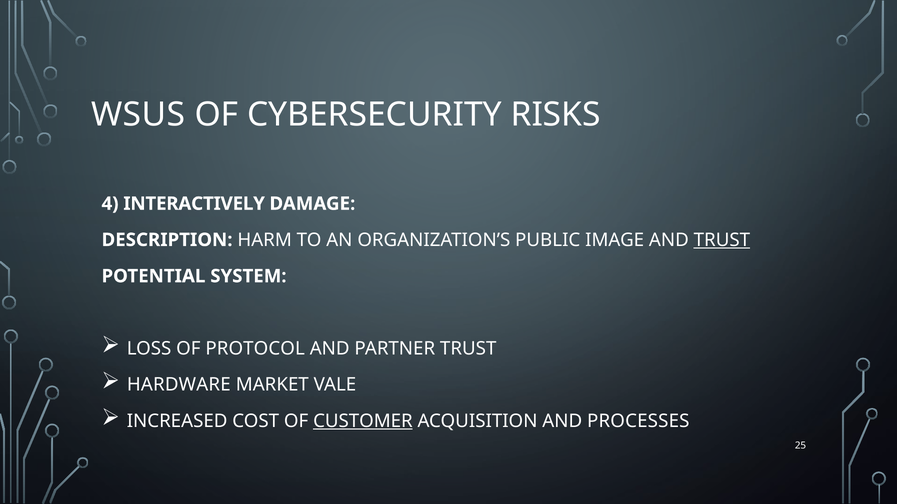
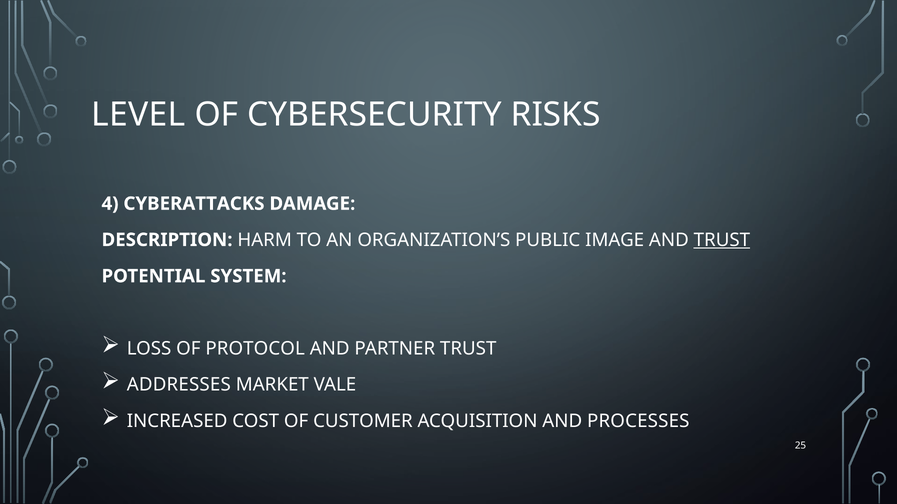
WSUS: WSUS -> LEVEL
INTERACTIVELY: INTERACTIVELY -> CYBERATTACKS
HARDWARE: HARDWARE -> ADDRESSES
CUSTOMER underline: present -> none
